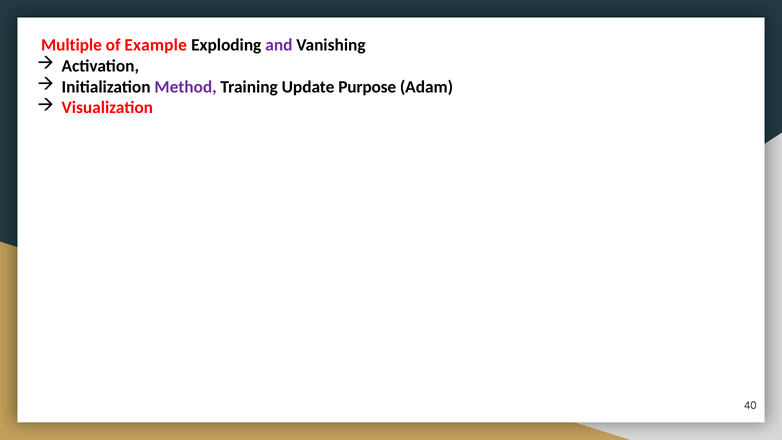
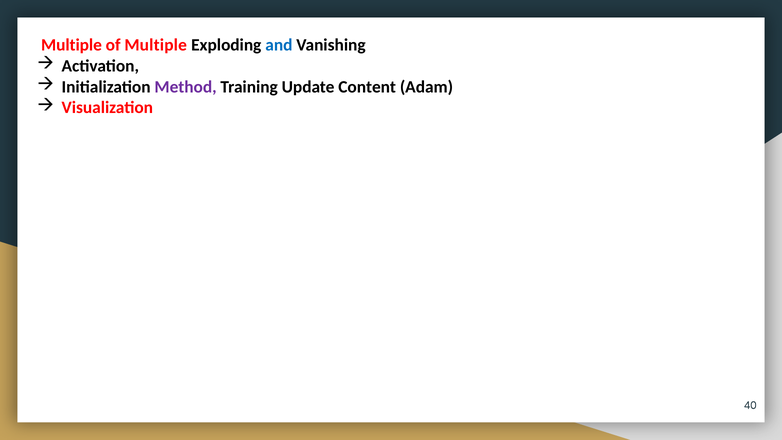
of Example: Example -> Multiple
and colour: purple -> blue
Purpose: Purpose -> Content
